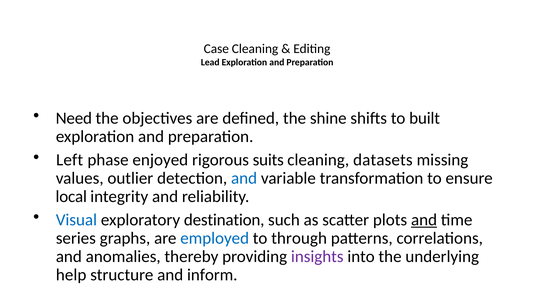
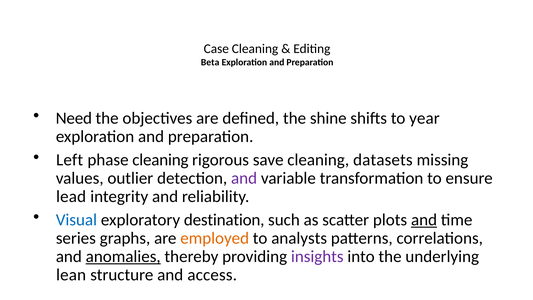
Lead: Lead -> Beta
built: built -> year
phase enjoyed: enjoyed -> cleaning
suits: suits -> save
and at (244, 178) colour: blue -> purple
local: local -> lead
employed colour: blue -> orange
through: through -> analysts
anomalies underline: none -> present
help: help -> lean
inform: inform -> access
